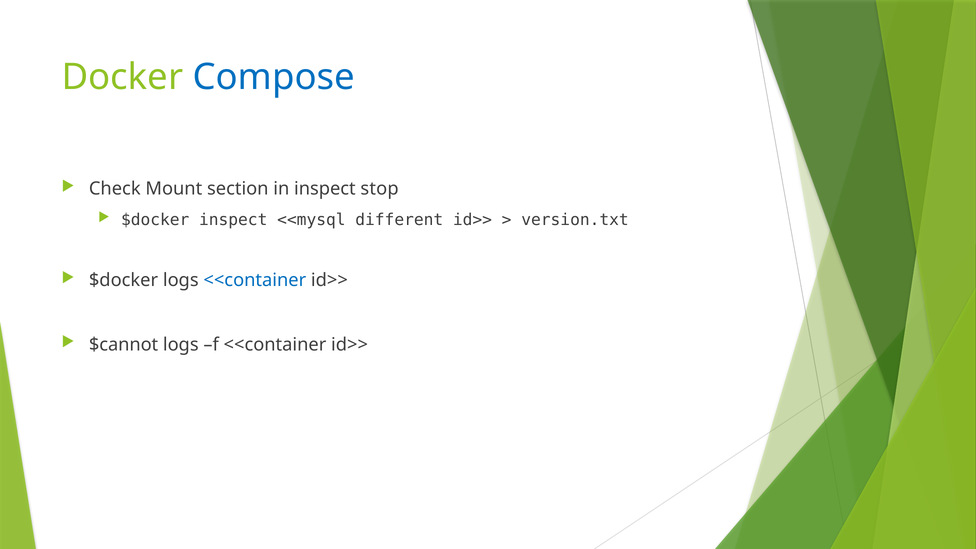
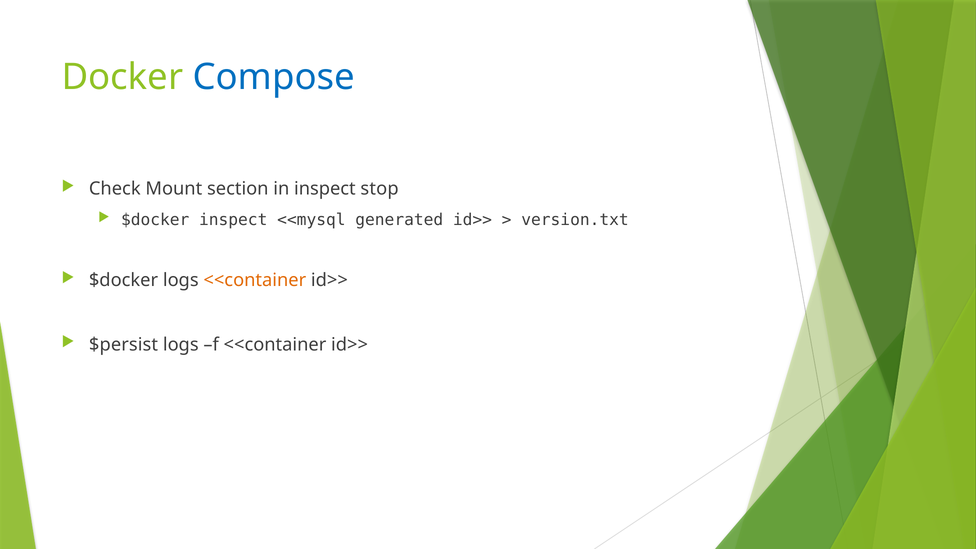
different: different -> generated
<<container at (255, 280) colour: blue -> orange
$cannot: $cannot -> $persist
